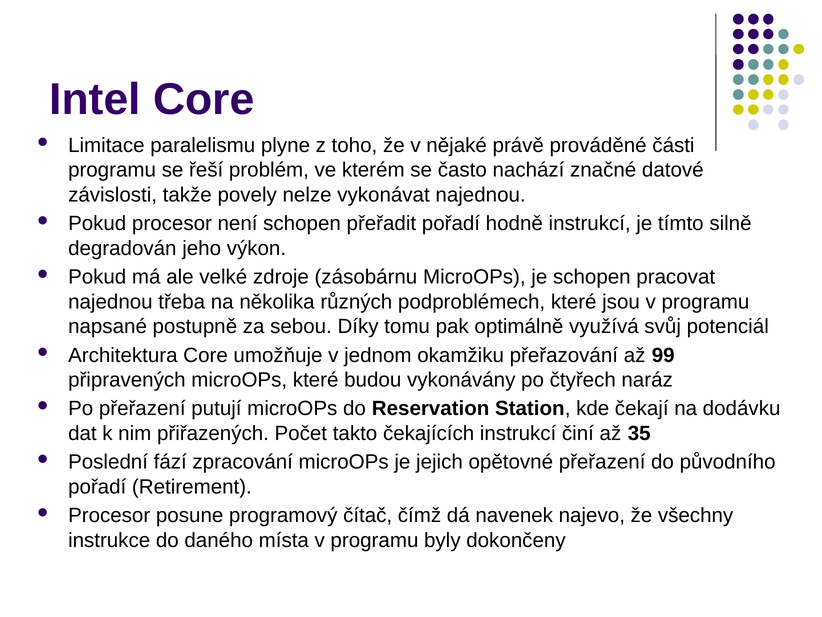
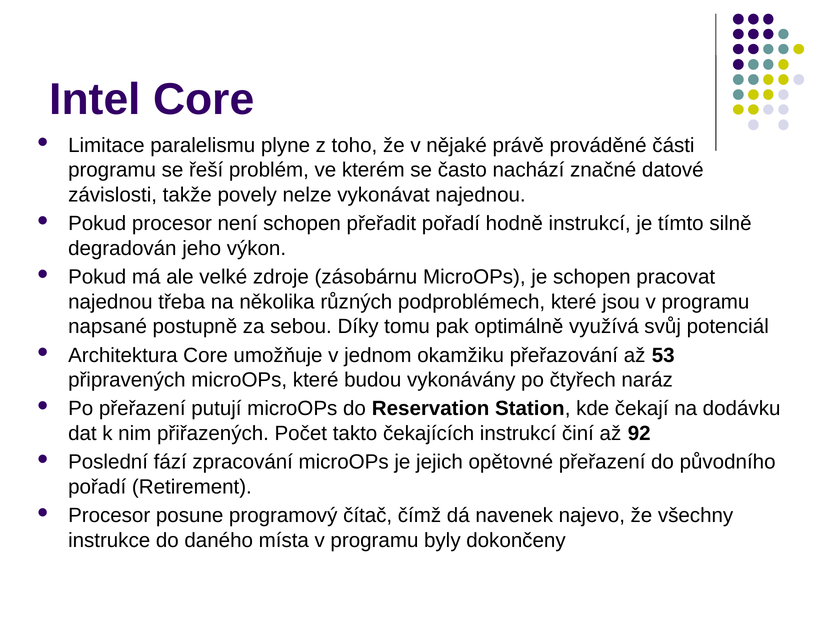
99: 99 -> 53
35: 35 -> 92
